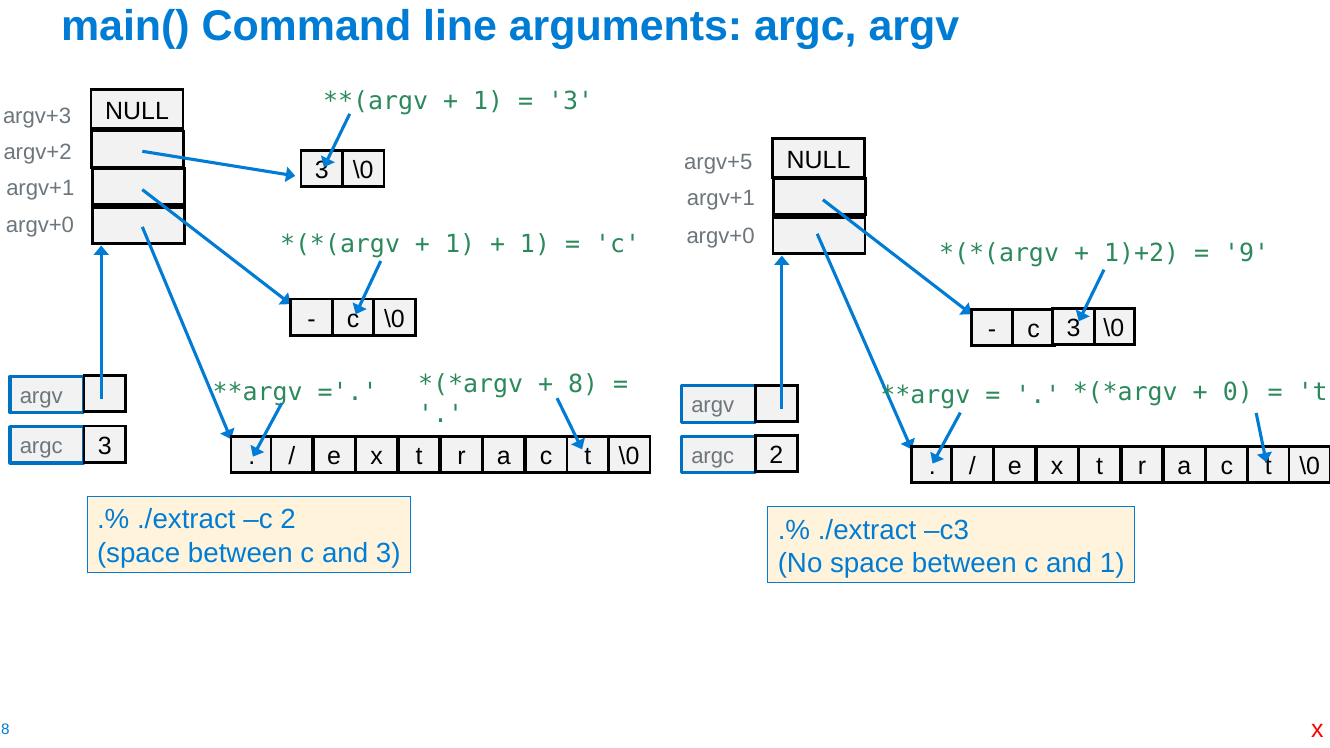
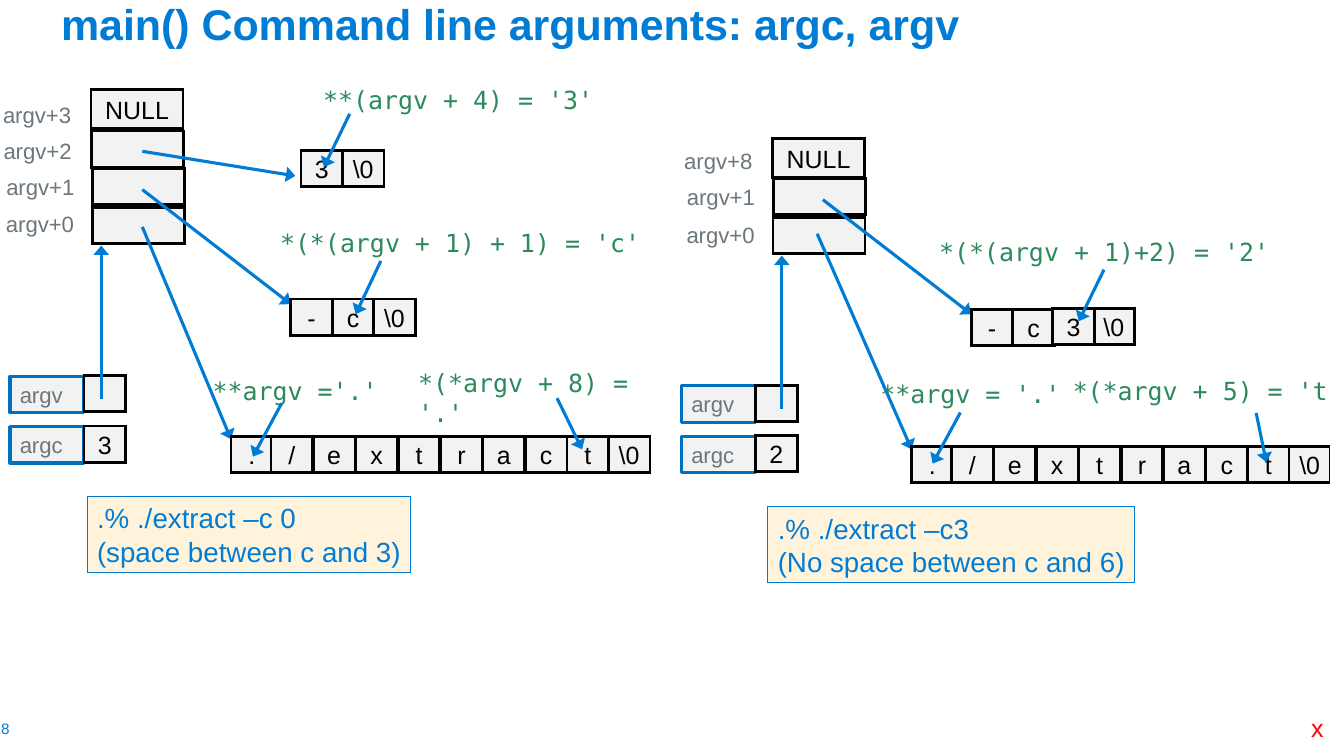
1 at (488, 101): 1 -> 4
argv+5: argv+5 -> argv+8
9 at (1247, 254): 9 -> 2
0: 0 -> 5
c 2: 2 -> 0
and 1: 1 -> 6
